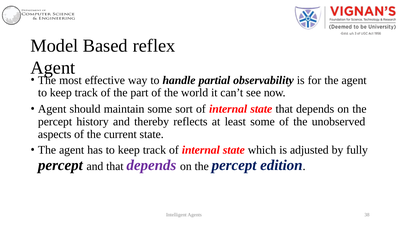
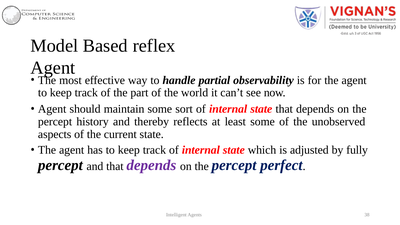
edition: edition -> perfect
